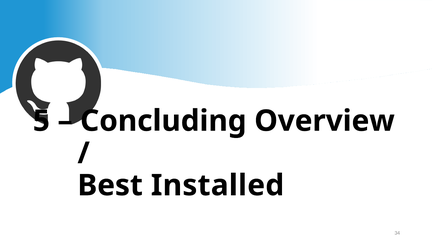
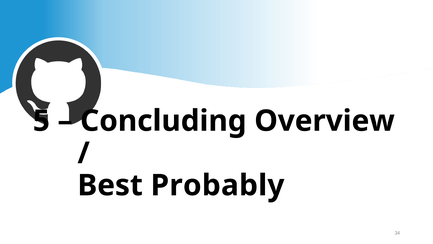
Installed: Installed -> Probably
